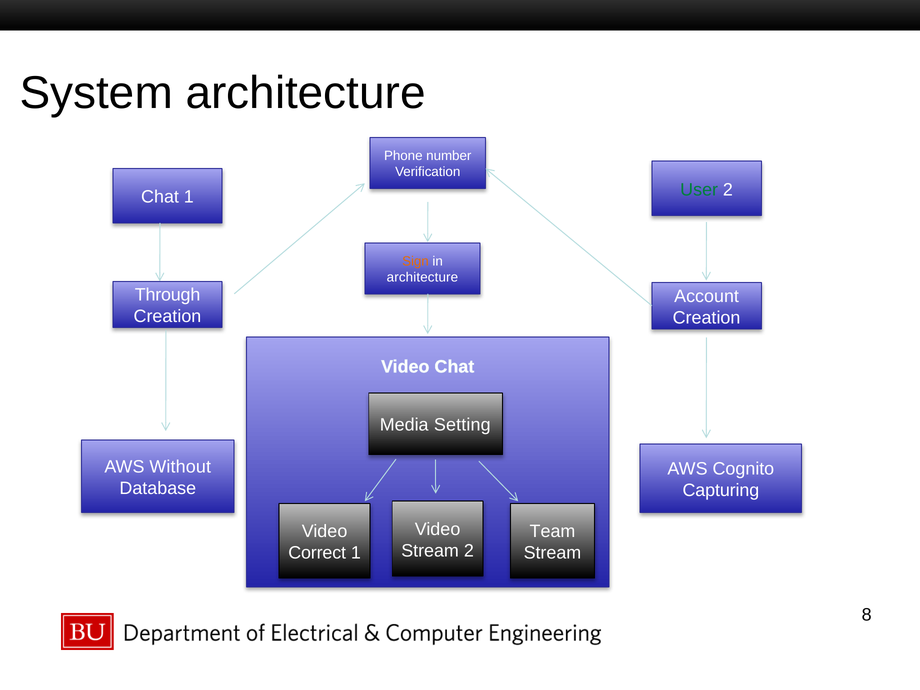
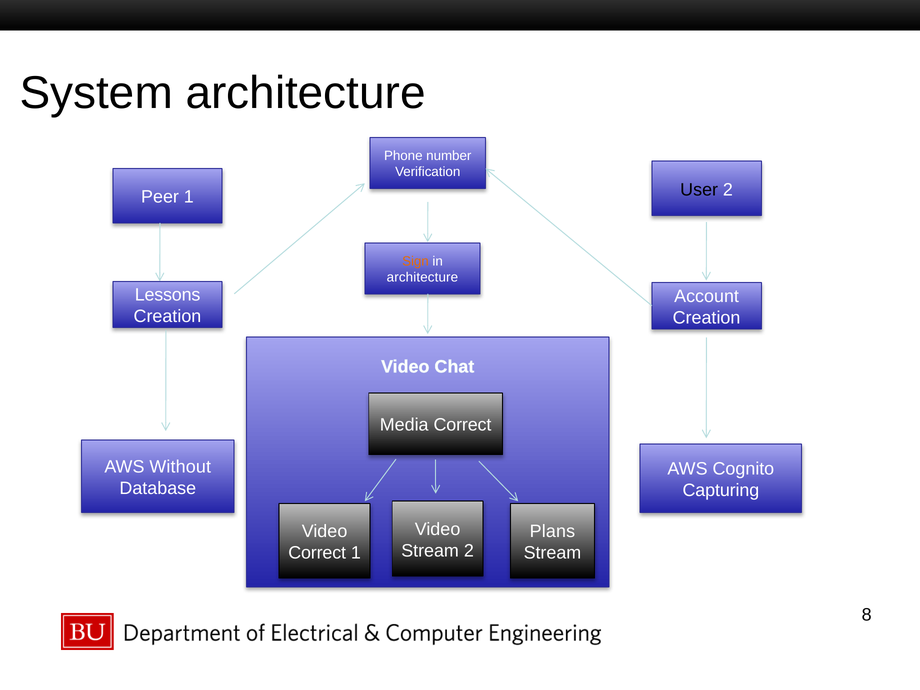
User colour: green -> black
Chat at (160, 197): Chat -> Peer
Through: Through -> Lessons
Media Setting: Setting -> Correct
Team: Team -> Plans
